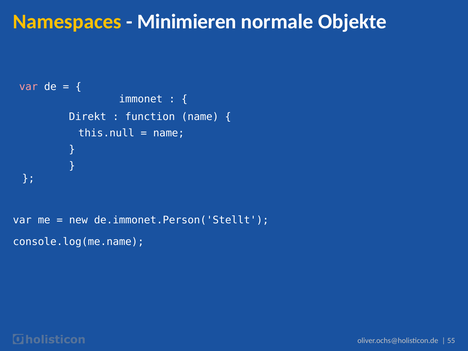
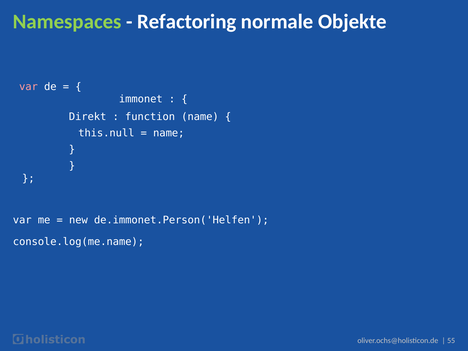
Namespaces colour: yellow -> light green
Minimieren: Minimieren -> Refactoring
de.immonet.Person('Stellt: de.immonet.Person('Stellt -> de.immonet.Person('Helfen
